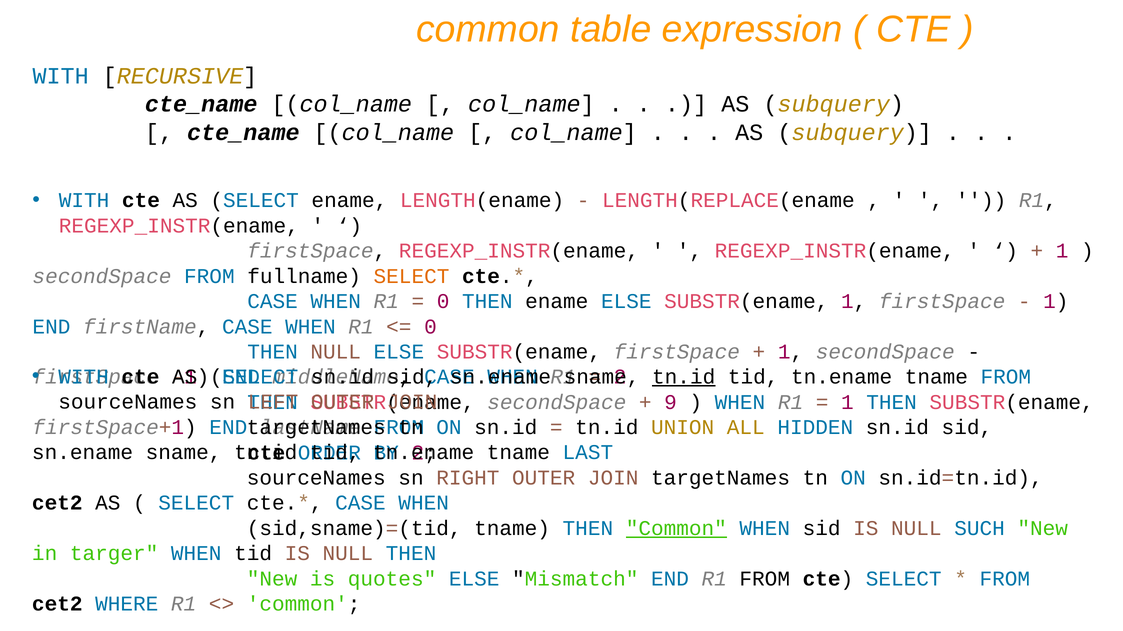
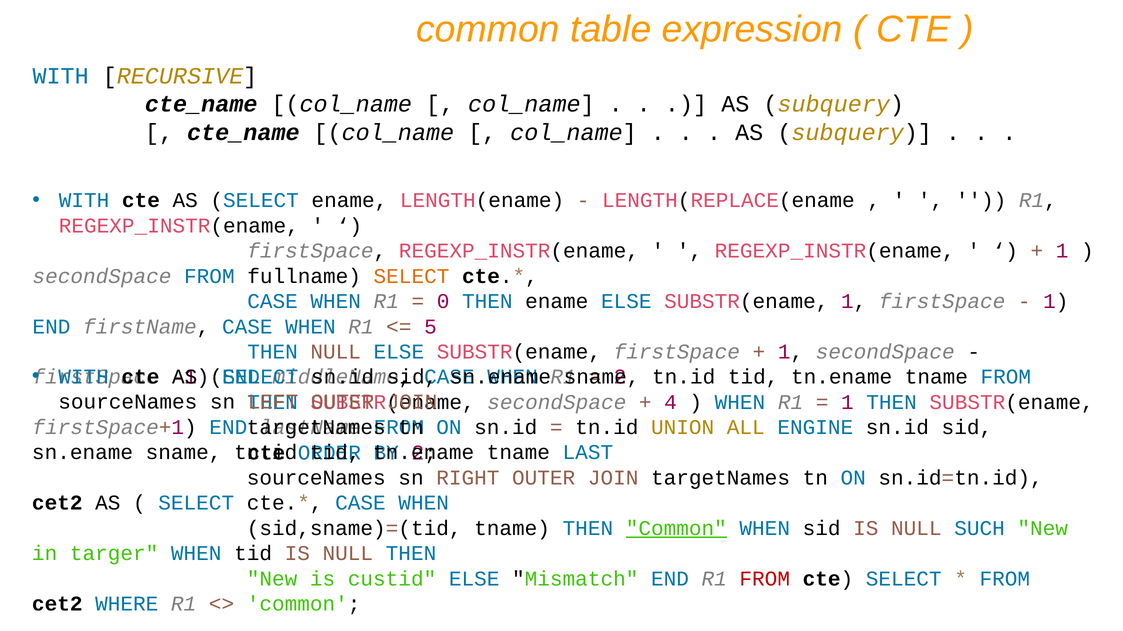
0 at (430, 327): 0 -> 5
tn.id at (684, 377) underline: present -> none
9: 9 -> 4
HIDDEN: HIDDEN -> ENGINE
quotes: quotes -> custid
FROM at (765, 579) colour: black -> red
